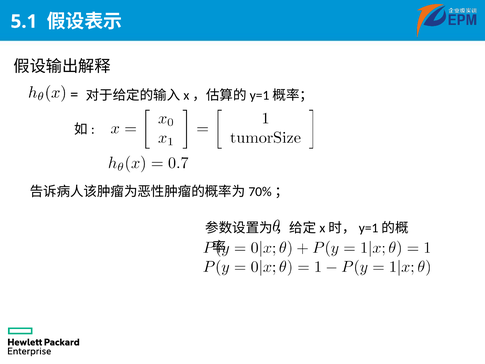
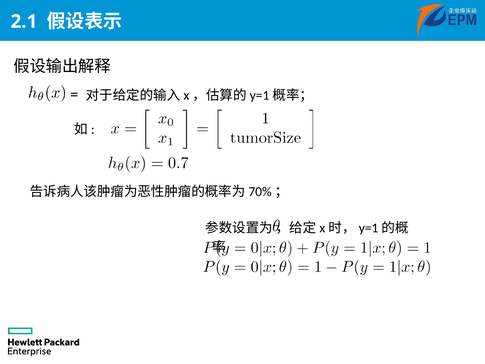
5.1: 5.1 -> 2.1
